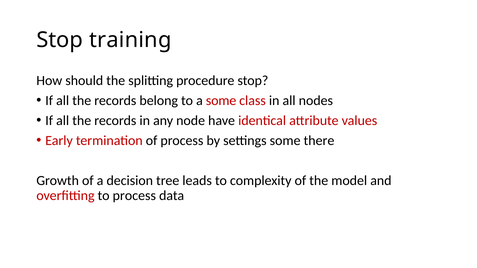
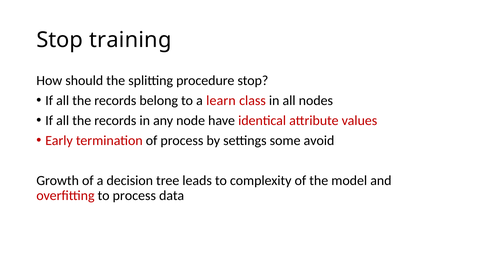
a some: some -> learn
there: there -> avoid
